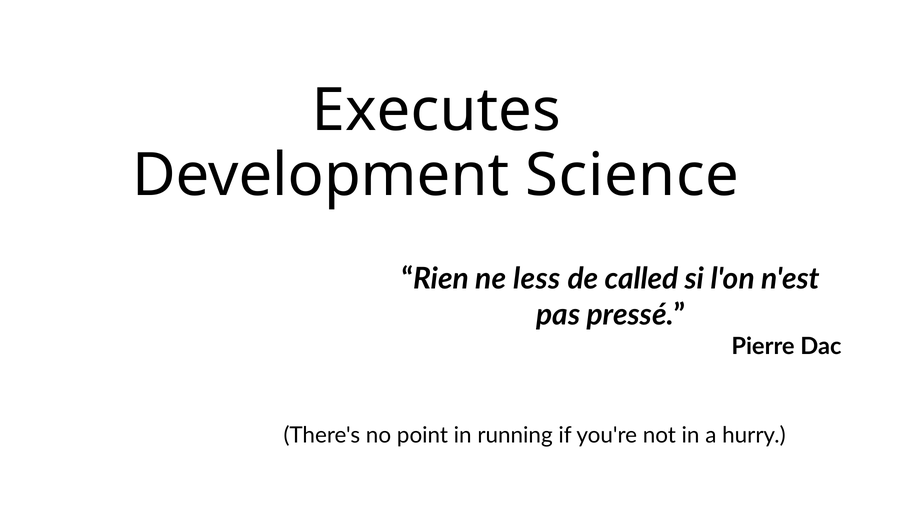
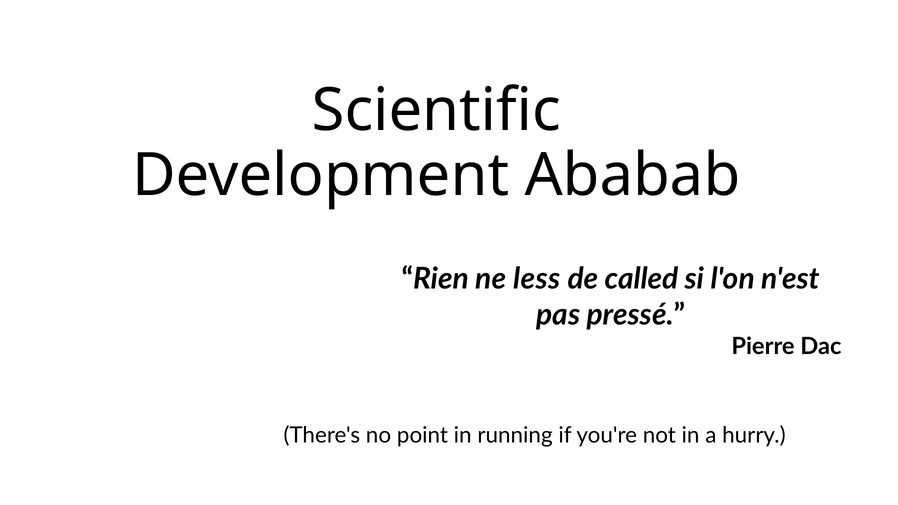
Executes: Executes -> Scientific
Science: Science -> Ababab
